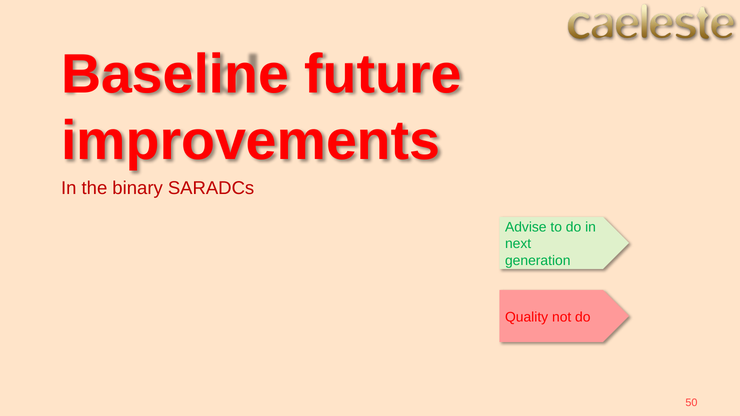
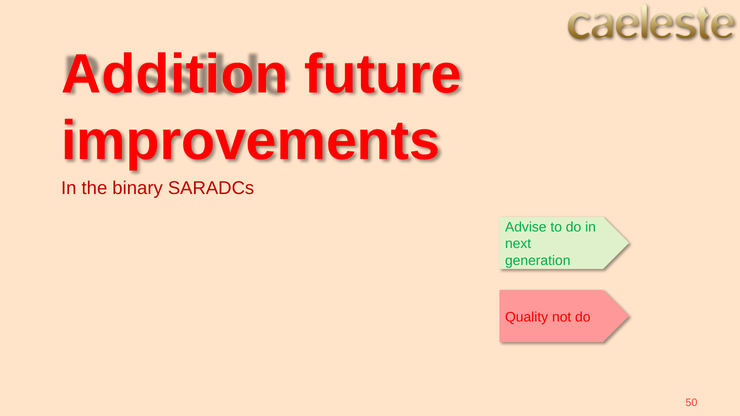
Baseline: Baseline -> Addition
